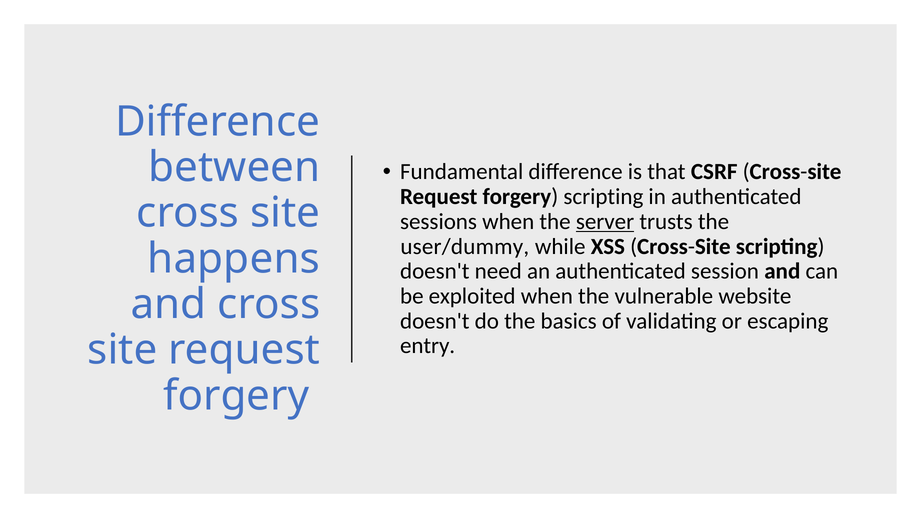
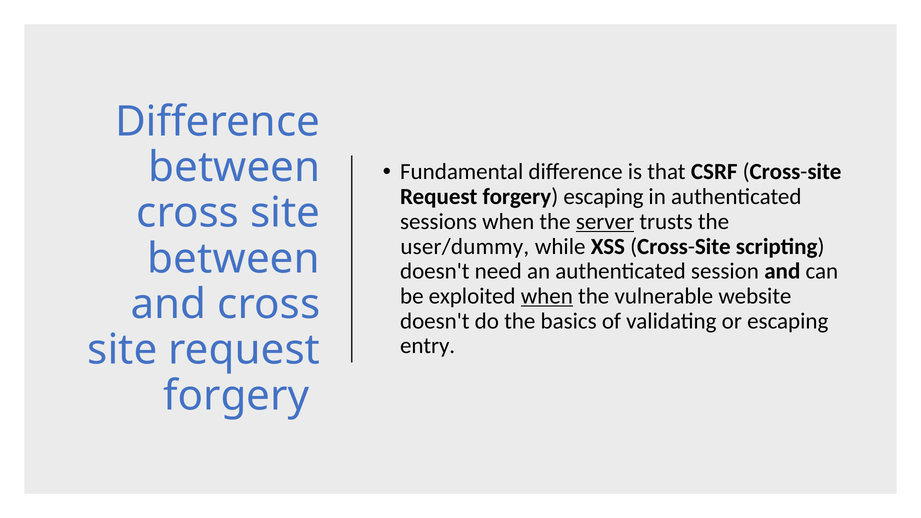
forgery scripting: scripting -> escaping
happens at (234, 259): happens -> between
when at (547, 296) underline: none -> present
